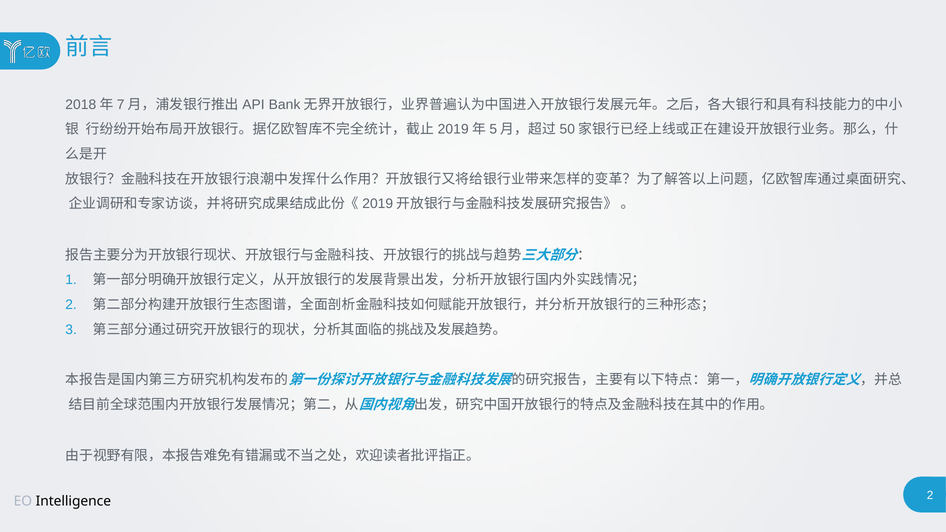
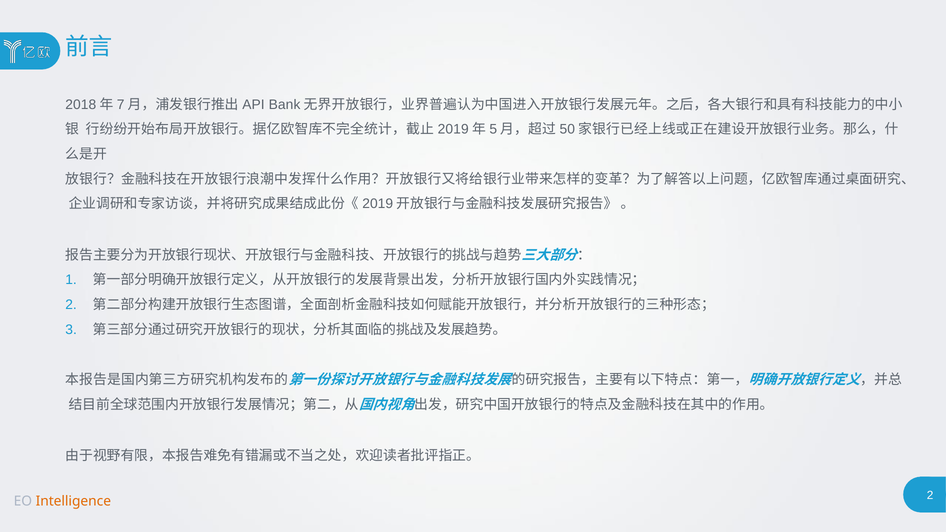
Intelligence colour: black -> orange
